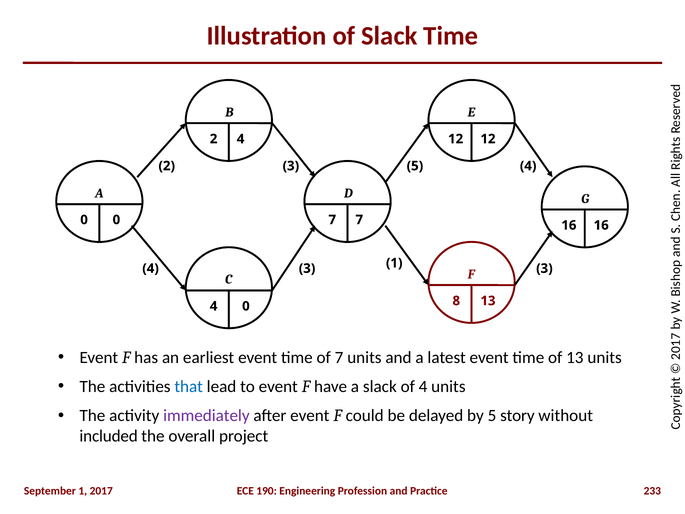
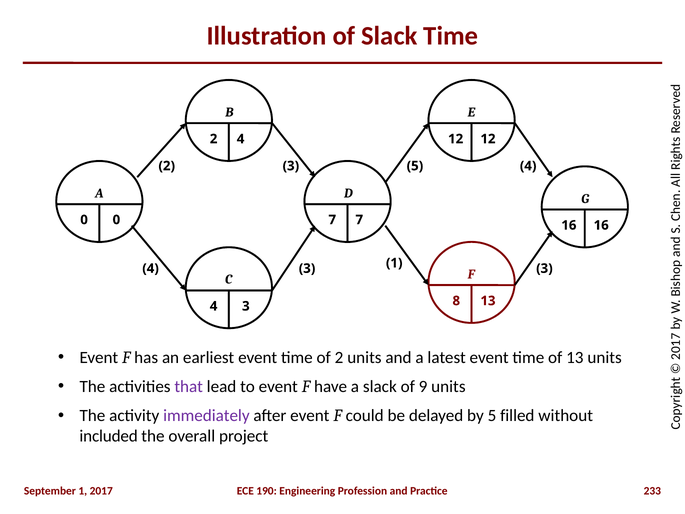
0 at (246, 306): 0 -> 3
of 7: 7 -> 2
that colour: blue -> purple
of 4: 4 -> 9
story: story -> filled
